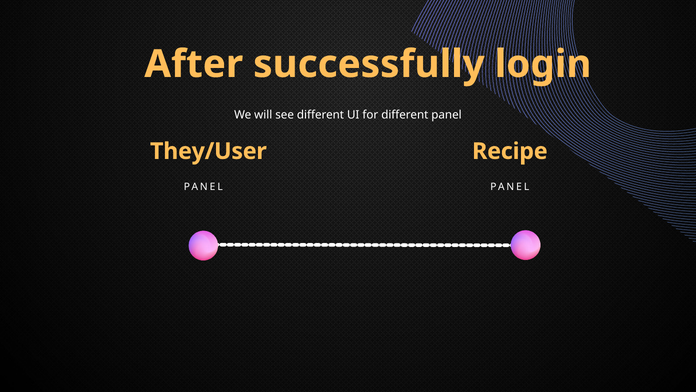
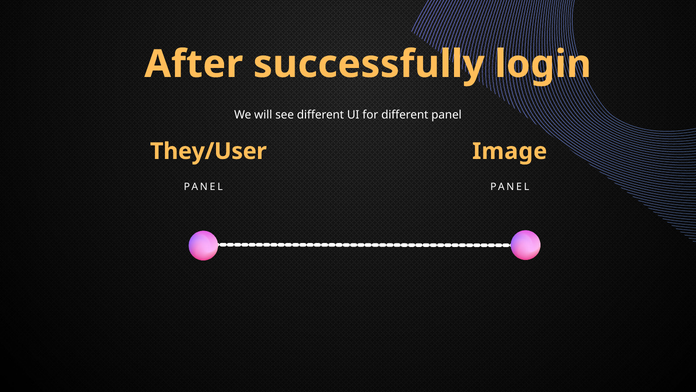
Recipe: Recipe -> Image
